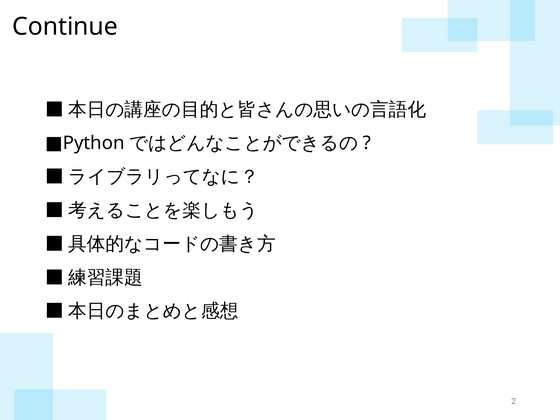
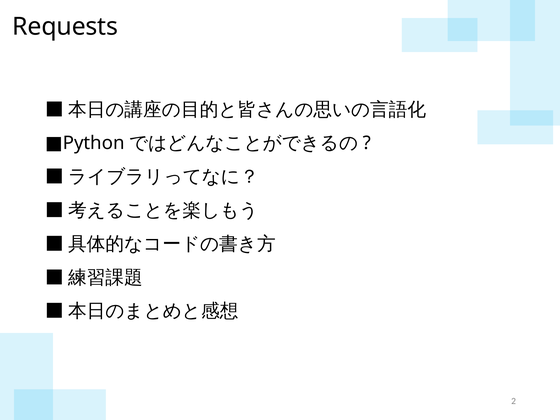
Continue: Continue -> Requests
